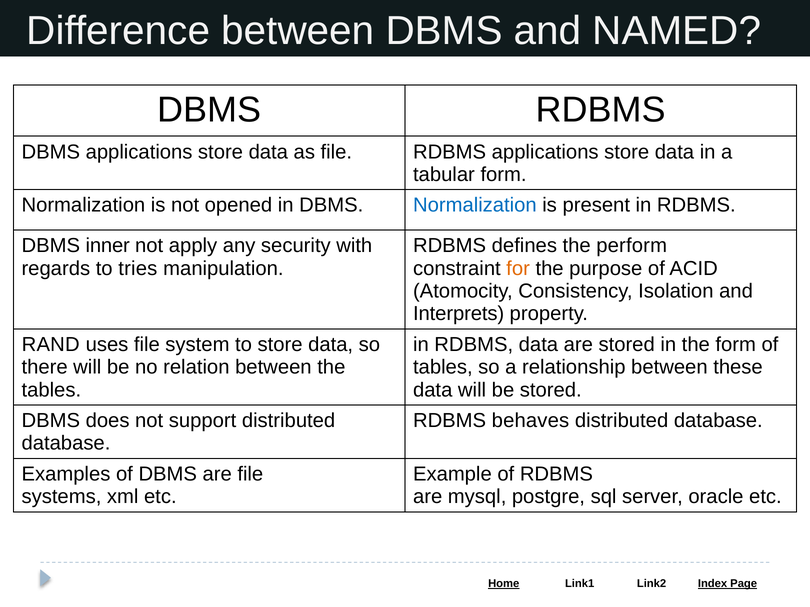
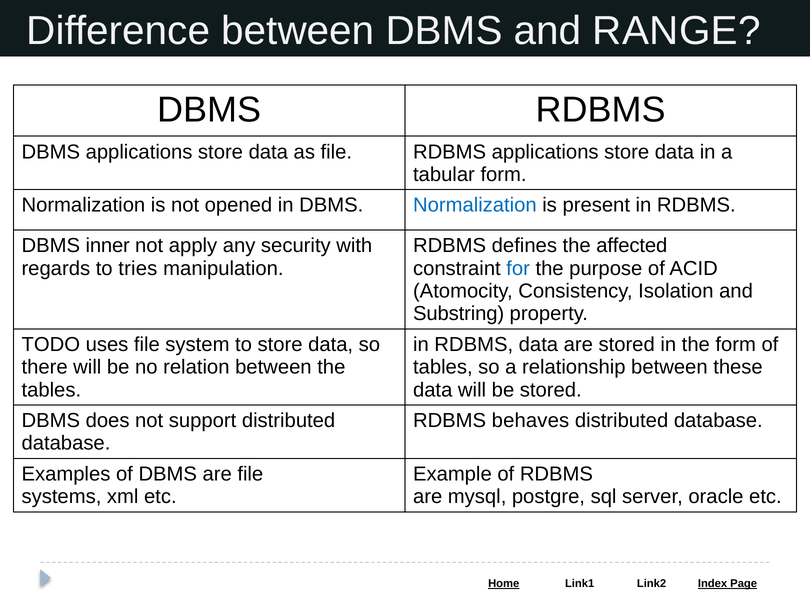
NAMED: NAMED -> RANGE
perform: perform -> affected
for colour: orange -> blue
Interprets: Interprets -> Substring
RAND: RAND -> TODO
